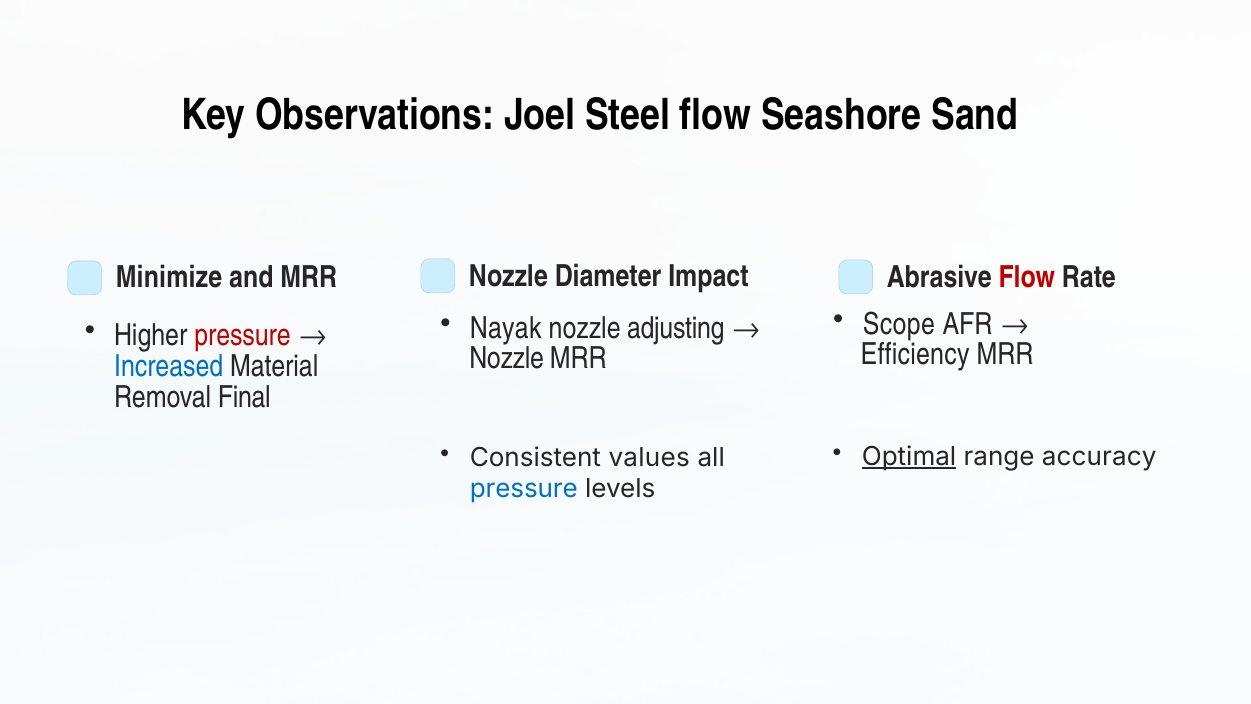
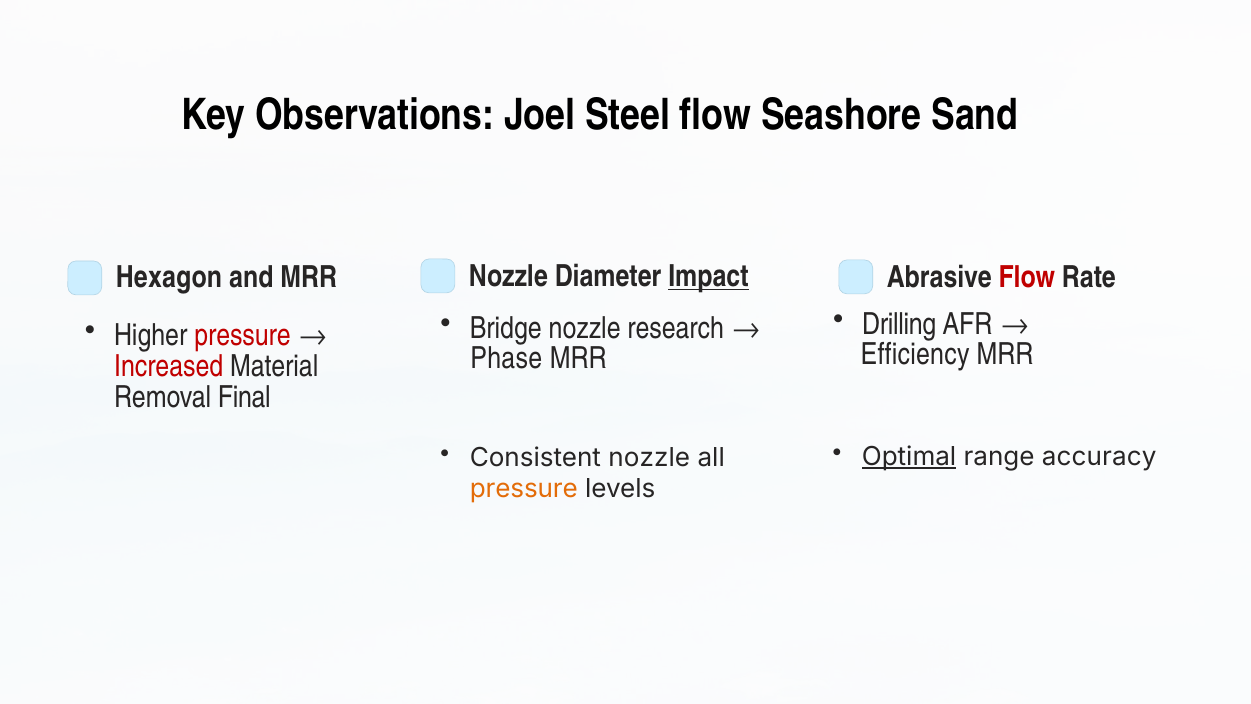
Impact underline: none -> present
Minimize: Minimize -> Hexagon
Scope: Scope -> Drilling
Nayak: Nayak -> Bridge
adjusting: adjusting -> research
Nozzle at (507, 359): Nozzle -> Phase
Increased colour: blue -> red
Consistent values: values -> nozzle
pressure at (524, 489) colour: blue -> orange
